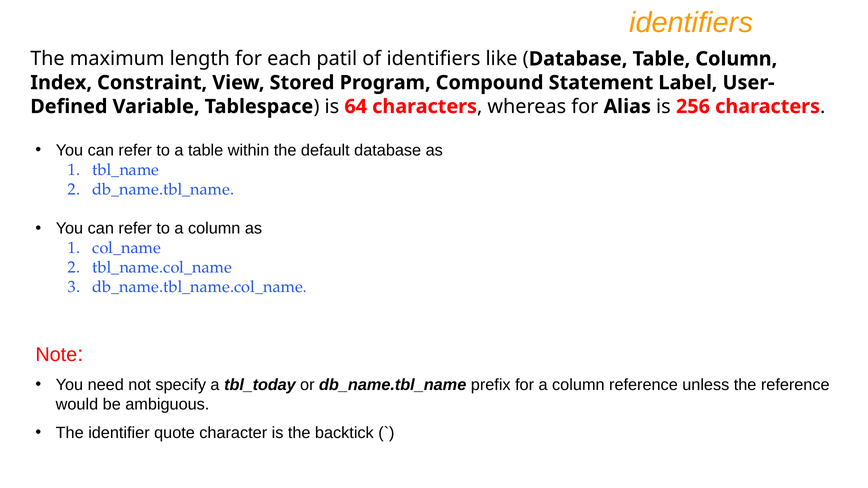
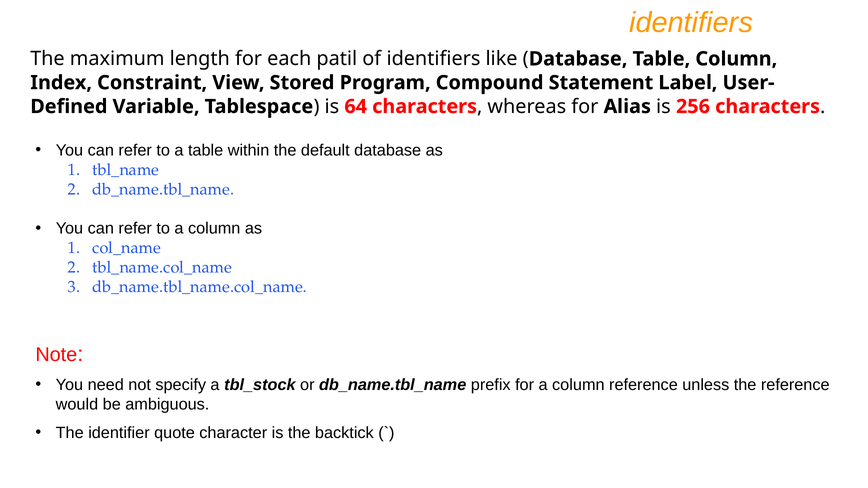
tbl_today: tbl_today -> tbl_stock
